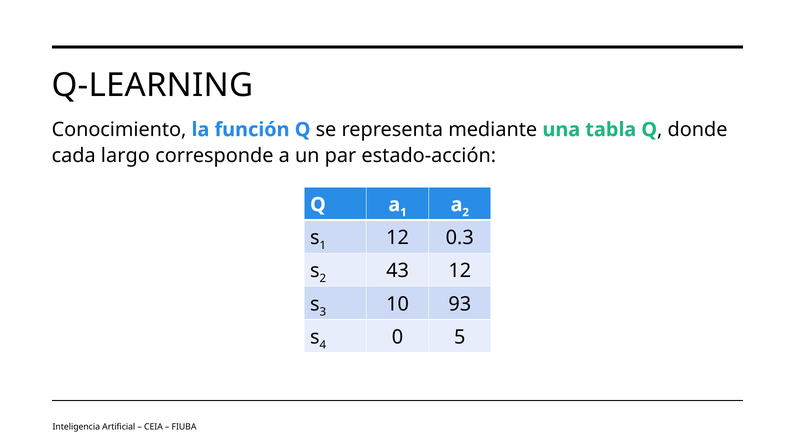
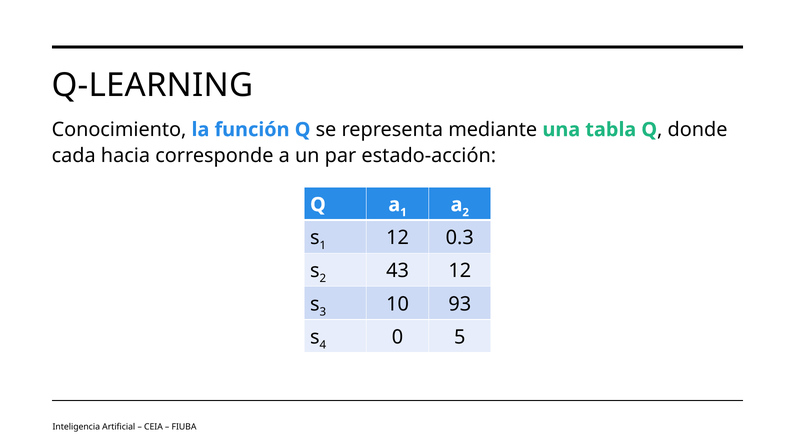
largo: largo -> hacia
